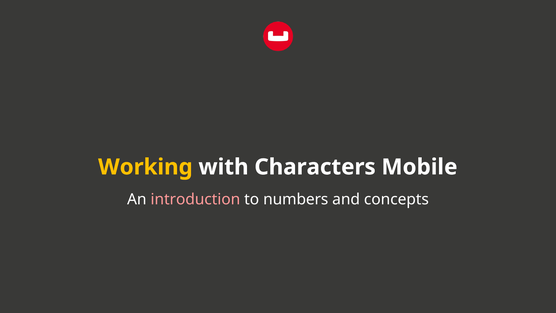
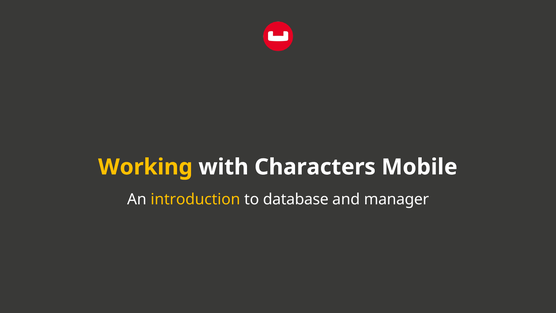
introduction colour: pink -> yellow
numbers: numbers -> database
concepts: concepts -> manager
